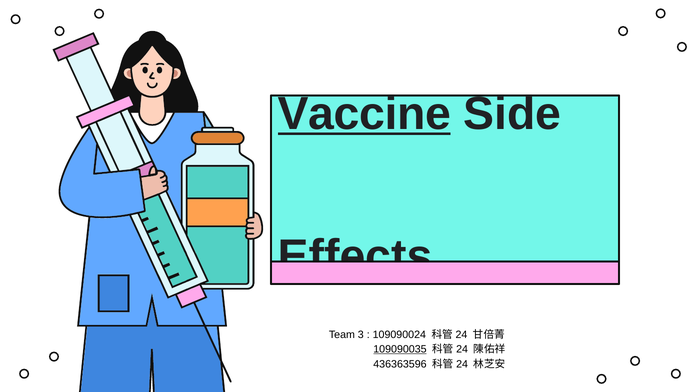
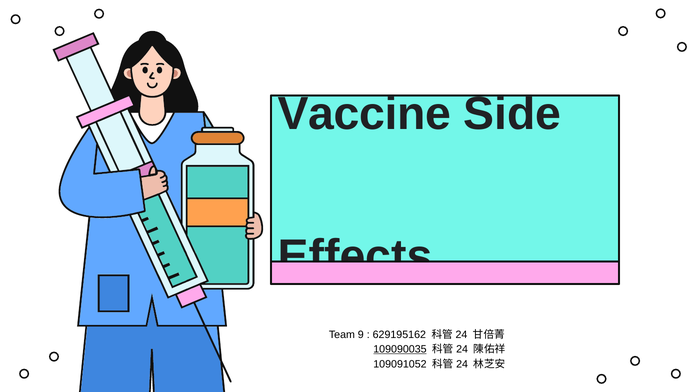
Vaccine underline: present -> none
3: 3 -> 9
109090024: 109090024 -> 629195162
436363596: 436363596 -> 109091052
